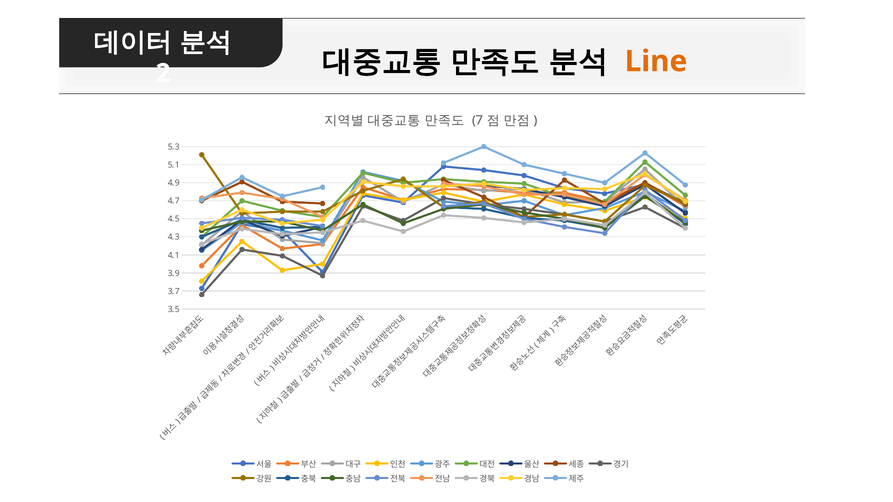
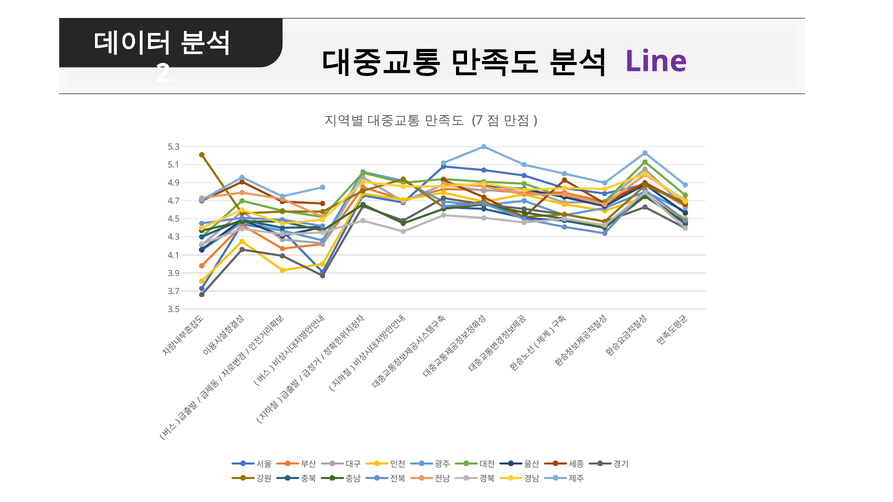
Line colour: orange -> purple
